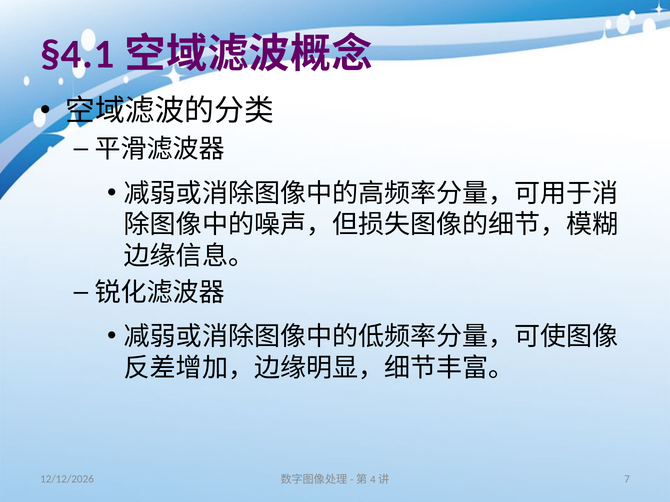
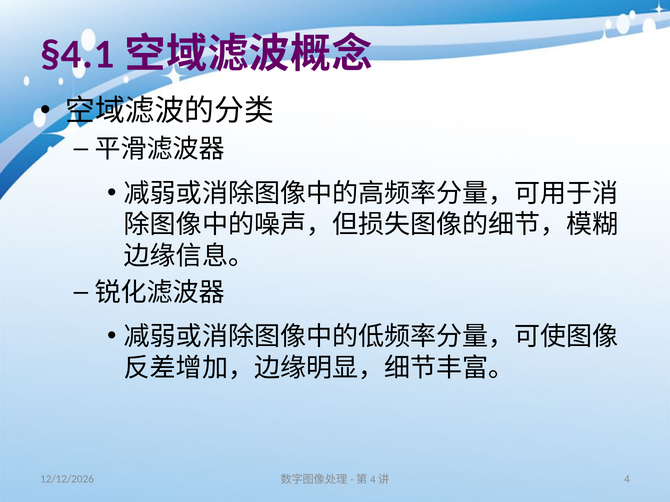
7: 7 -> 4
